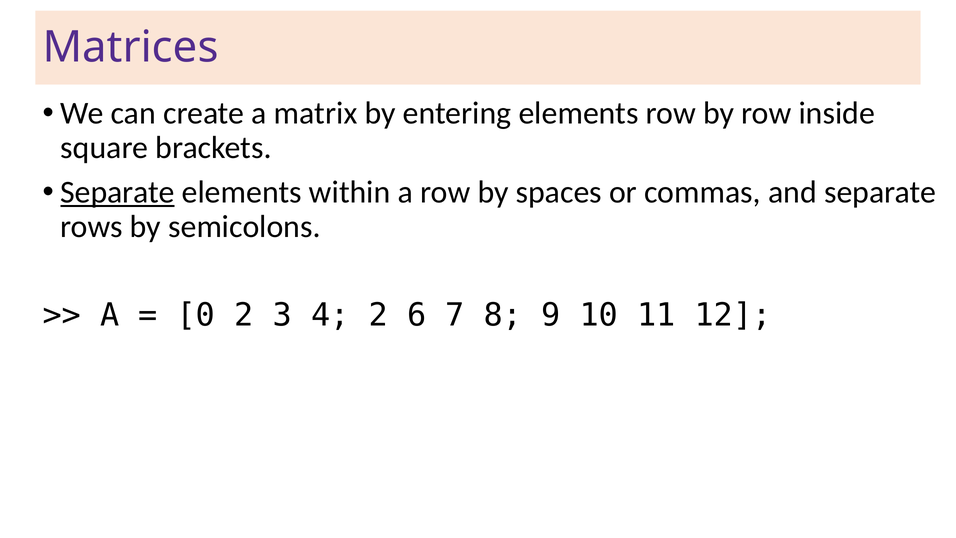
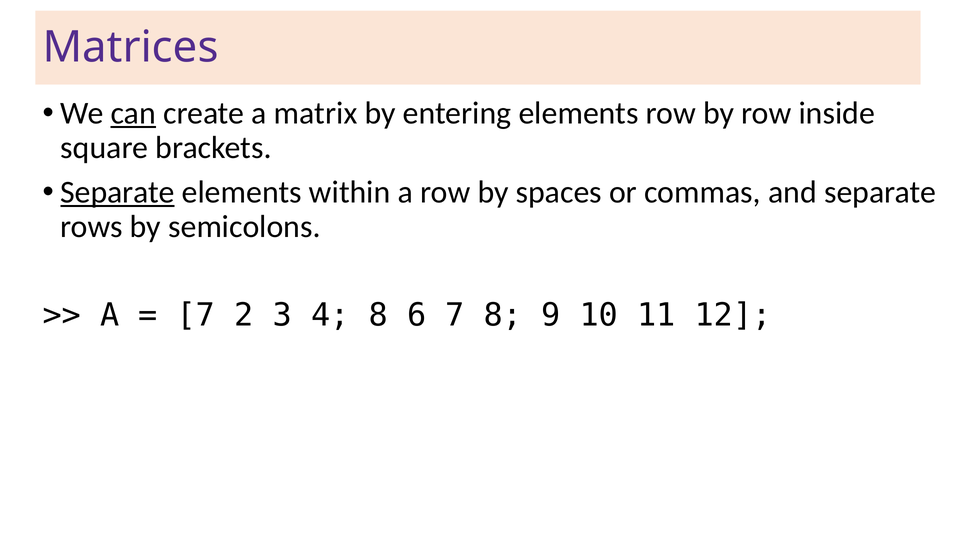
can underline: none -> present
0 at (196, 315): 0 -> 7
4 2: 2 -> 8
